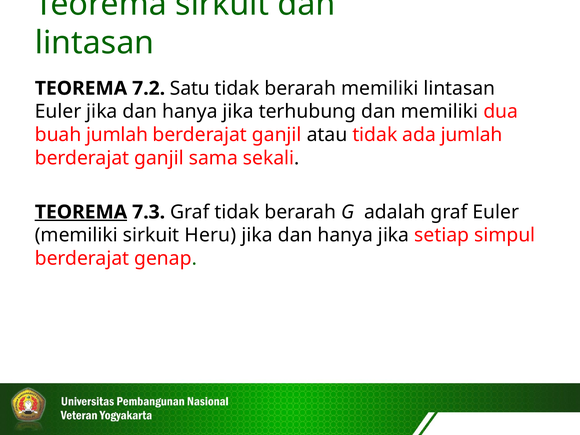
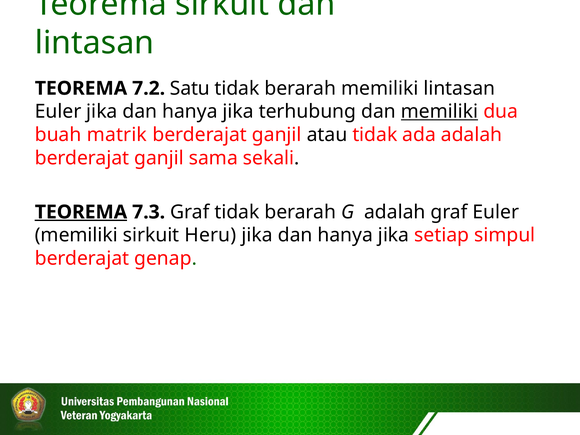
memiliki at (440, 112) underline: none -> present
buah jumlah: jumlah -> matrik
ada jumlah: jumlah -> adalah
